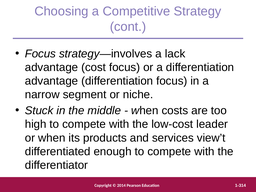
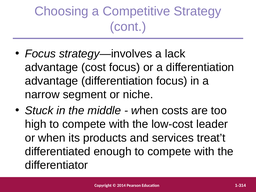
view’t: view’t -> treat’t
